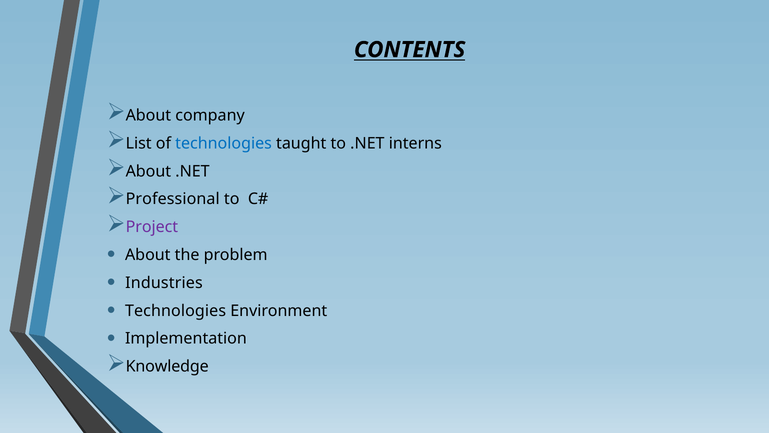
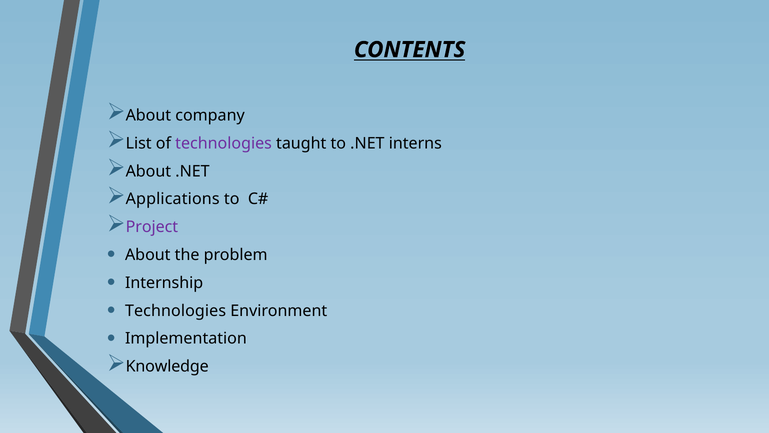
technologies at (224, 143) colour: blue -> purple
Professional: Professional -> Applications
Industries: Industries -> Internship
